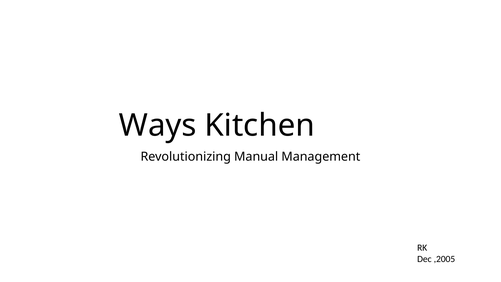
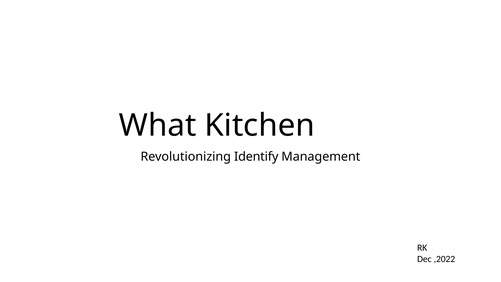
Ways: Ways -> What
Manual: Manual -> Identify
,2005: ,2005 -> ,2022
